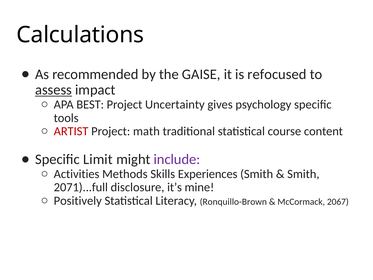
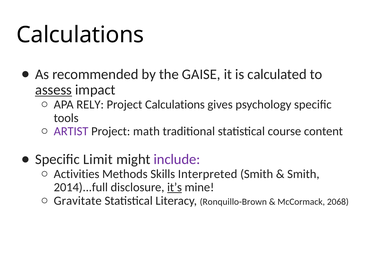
refocused: refocused -> calculated
BEST: BEST -> RELY
Project Uncertainty: Uncertainty -> Calculations
ARTIST colour: red -> purple
Experiences: Experiences -> Interpreted
2071)...full: 2071)...full -> 2014)...full
it’s underline: none -> present
Positively: Positively -> Gravitate
2067: 2067 -> 2068
